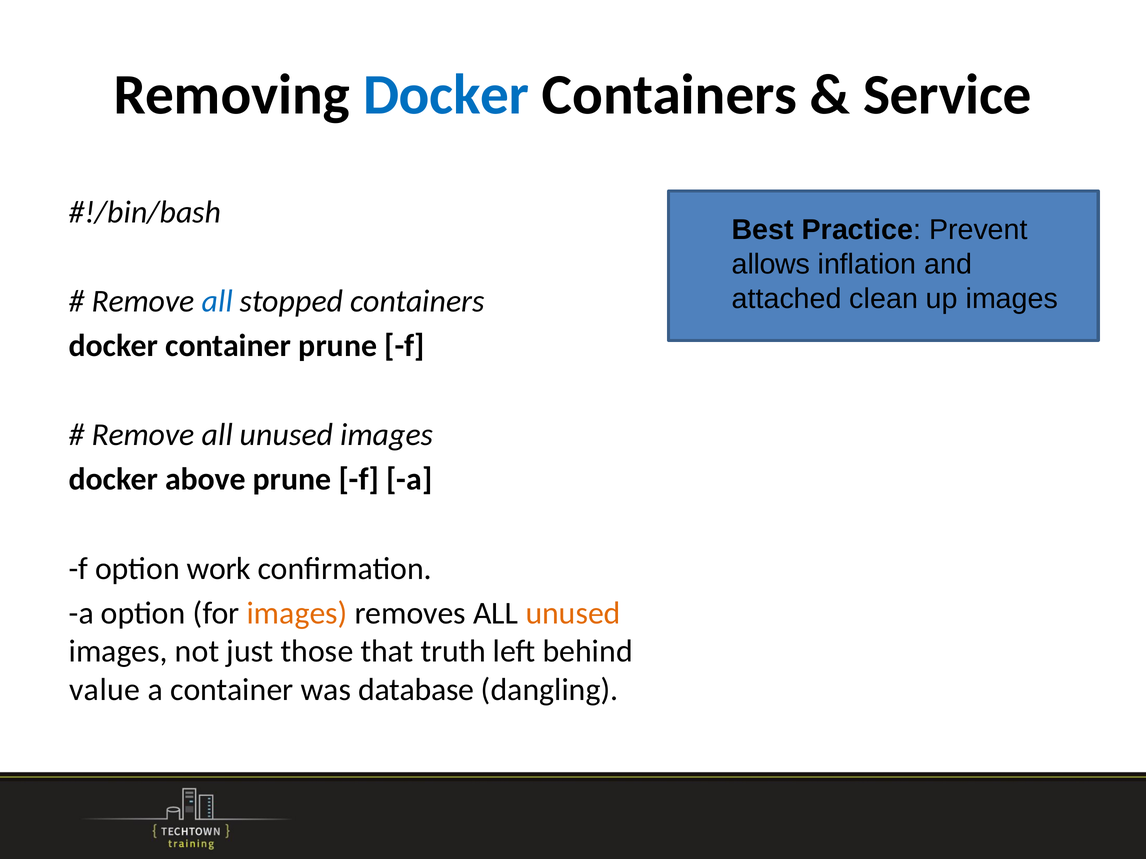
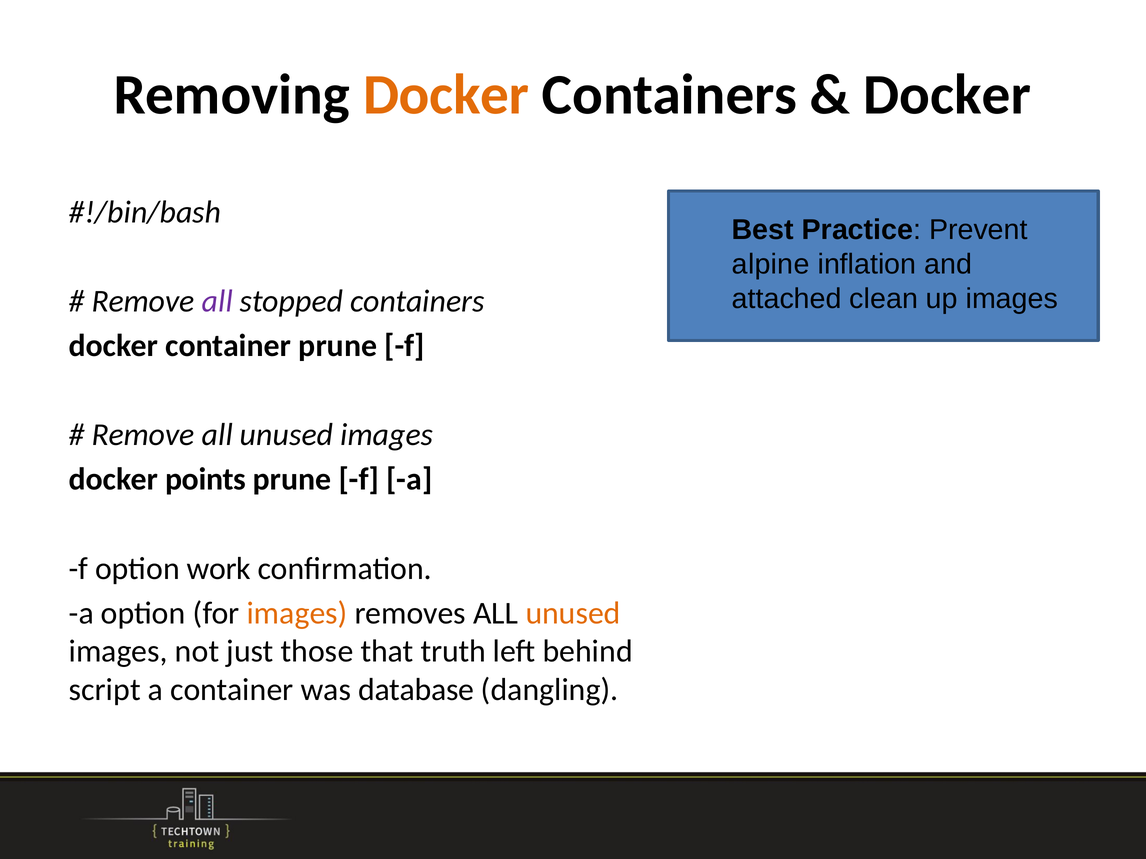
Docker at (446, 95) colour: blue -> orange
Service at (947, 95): Service -> Docker
allows: allows -> alpine
all at (217, 301) colour: blue -> purple
above: above -> points
value: value -> script
